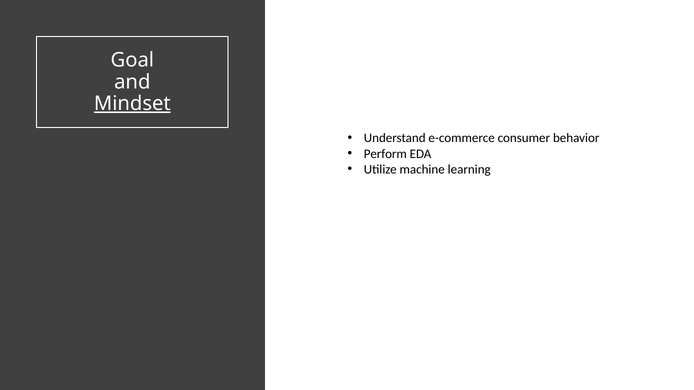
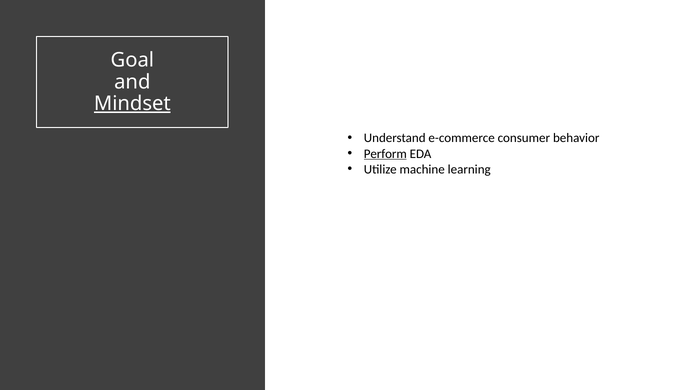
Perform underline: none -> present
